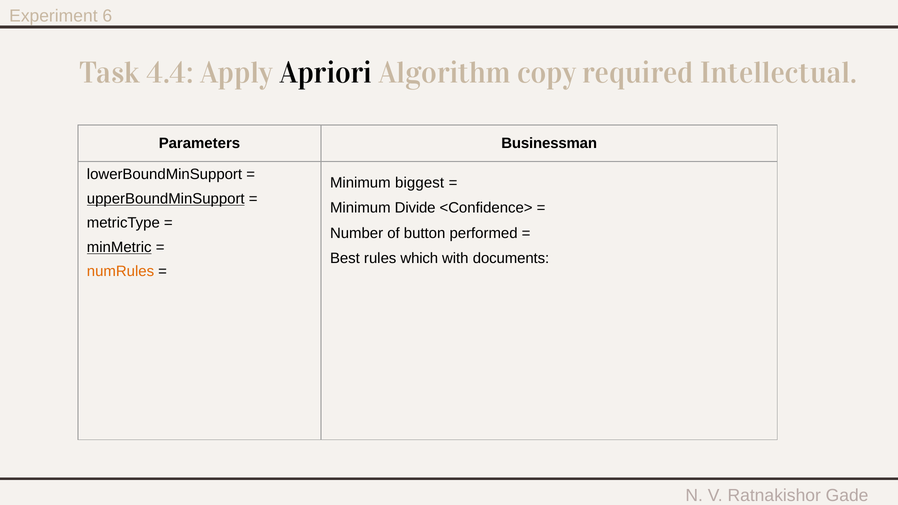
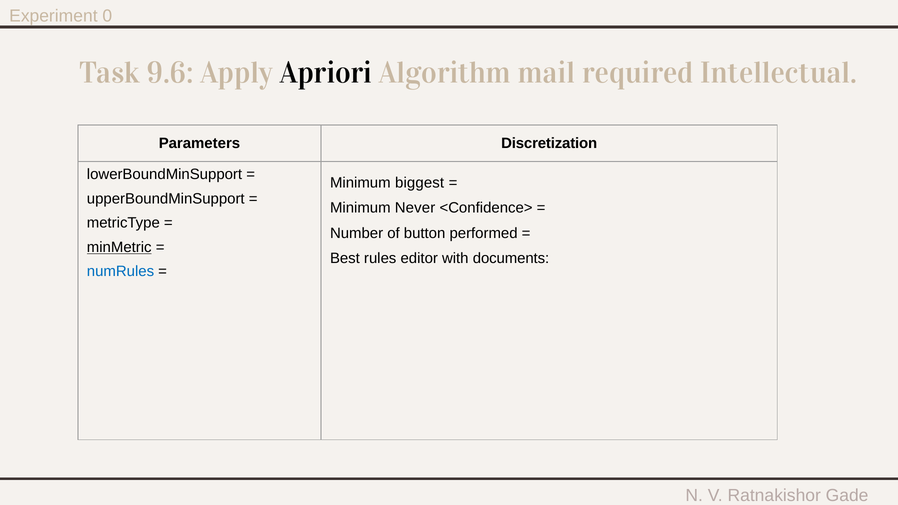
6: 6 -> 0
4.4: 4.4 -> 9.6
copy: copy -> mail
Businessman: Businessman -> Discretization
upperBoundMinSupport underline: present -> none
Divide: Divide -> Never
which: which -> editor
numRules colour: orange -> blue
